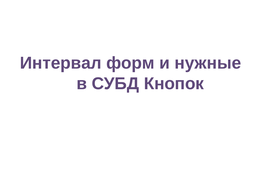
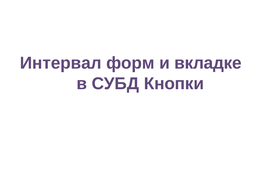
нужные: нужные -> вкладке
Кнопок: Кнопок -> Кнопки
